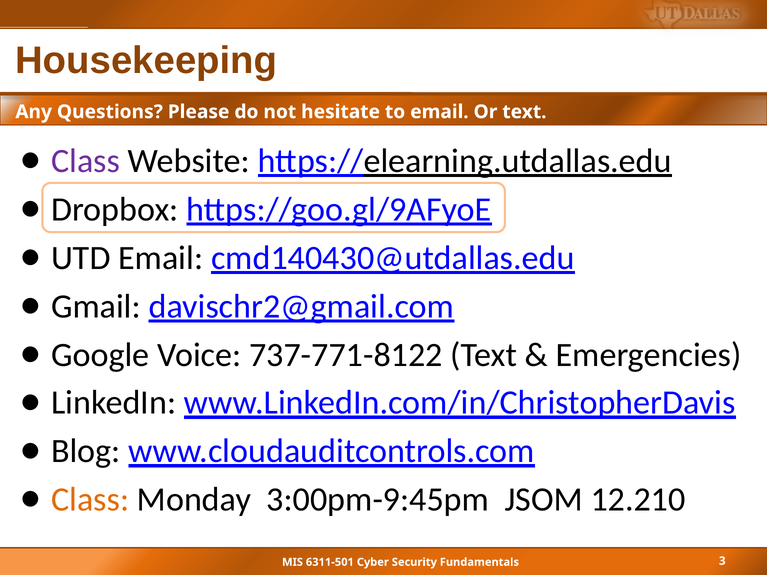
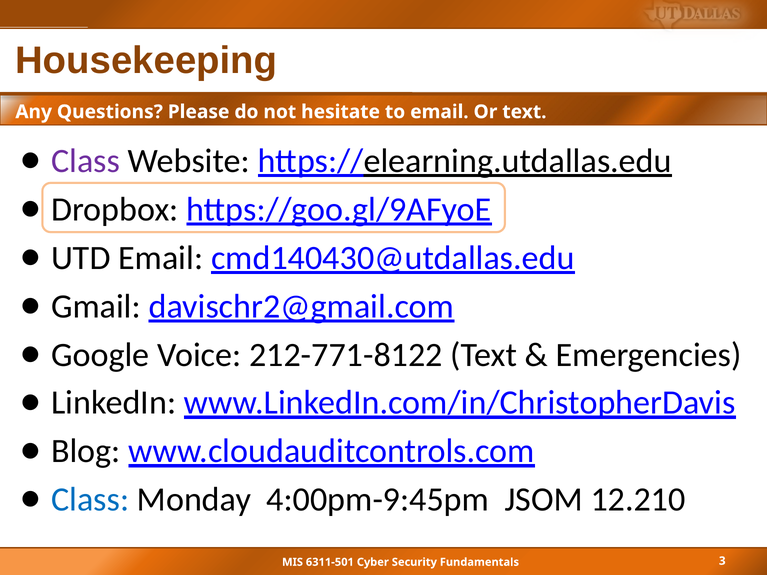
737-771-8122: 737-771-8122 -> 212-771-8122
Class at (90, 500) colour: orange -> blue
3:00pm-9:45pm: 3:00pm-9:45pm -> 4:00pm-9:45pm
